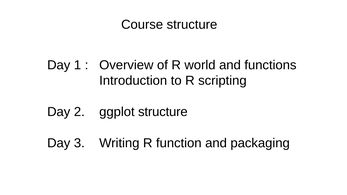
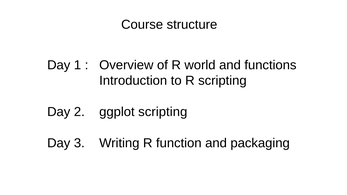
ggplot structure: structure -> scripting
